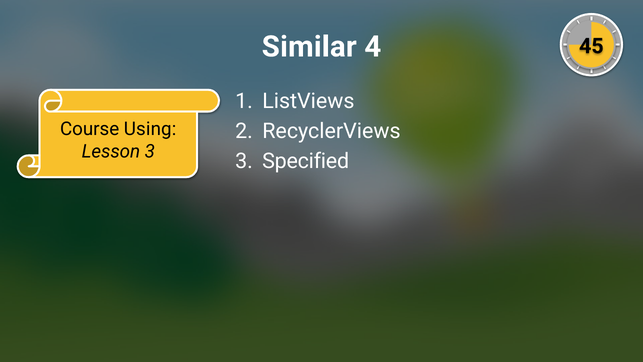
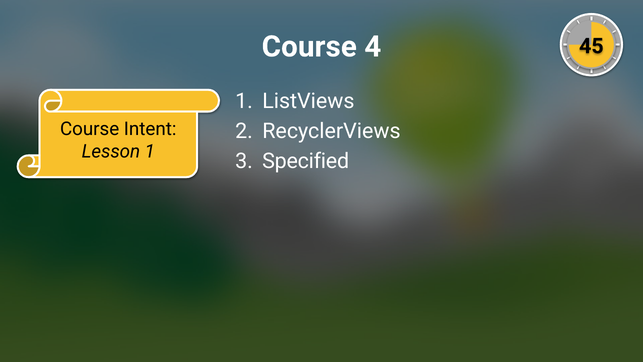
Similar at (309, 47): Similar -> Course
Using: Using -> Intent
Lesson 3: 3 -> 1
